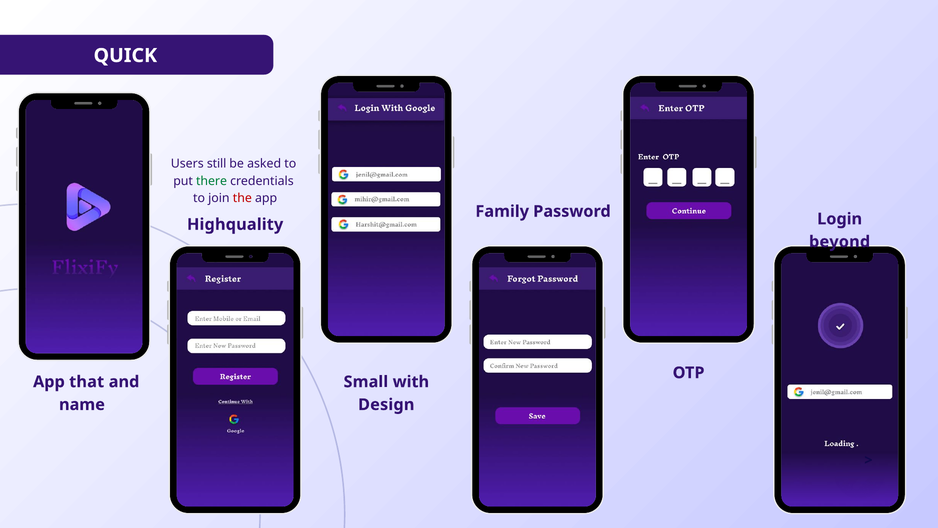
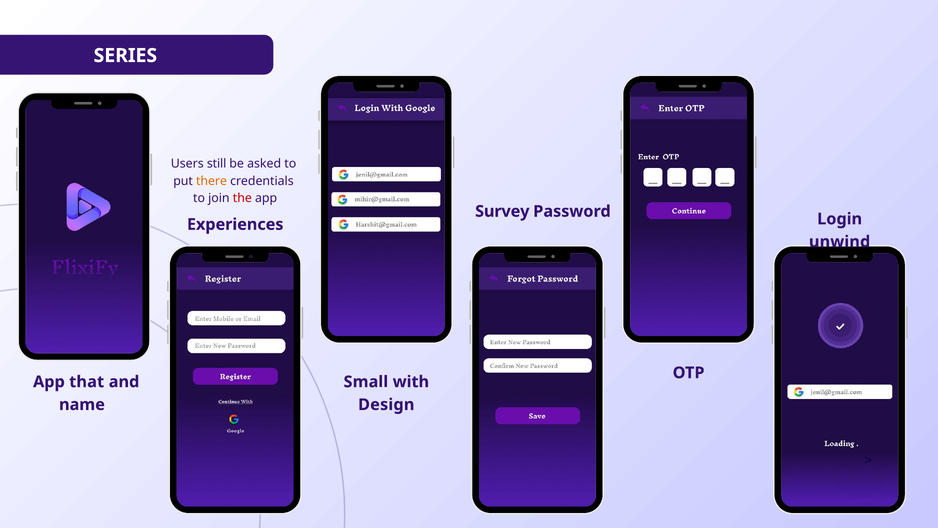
QUICK: QUICK -> SERIES
there colour: green -> orange
Family: Family -> Survey
Highquality: Highquality -> Experiences
beyond: beyond -> unwind
